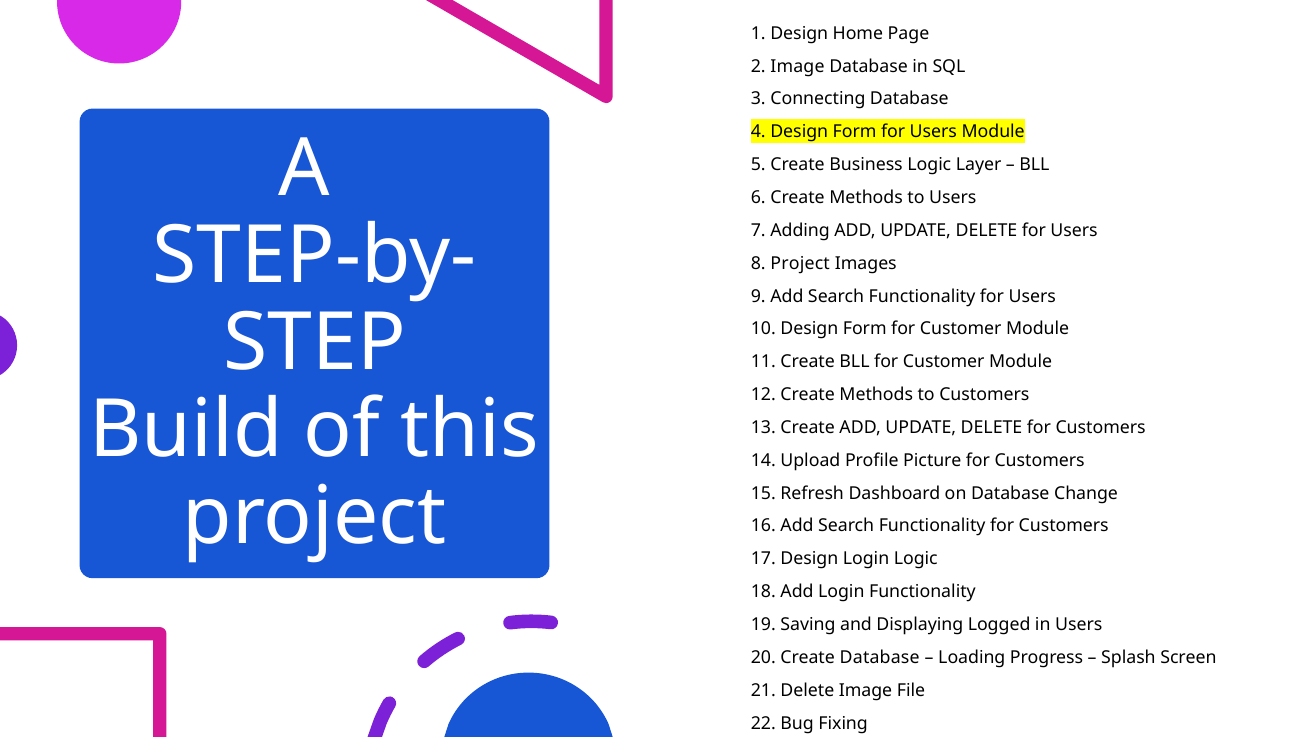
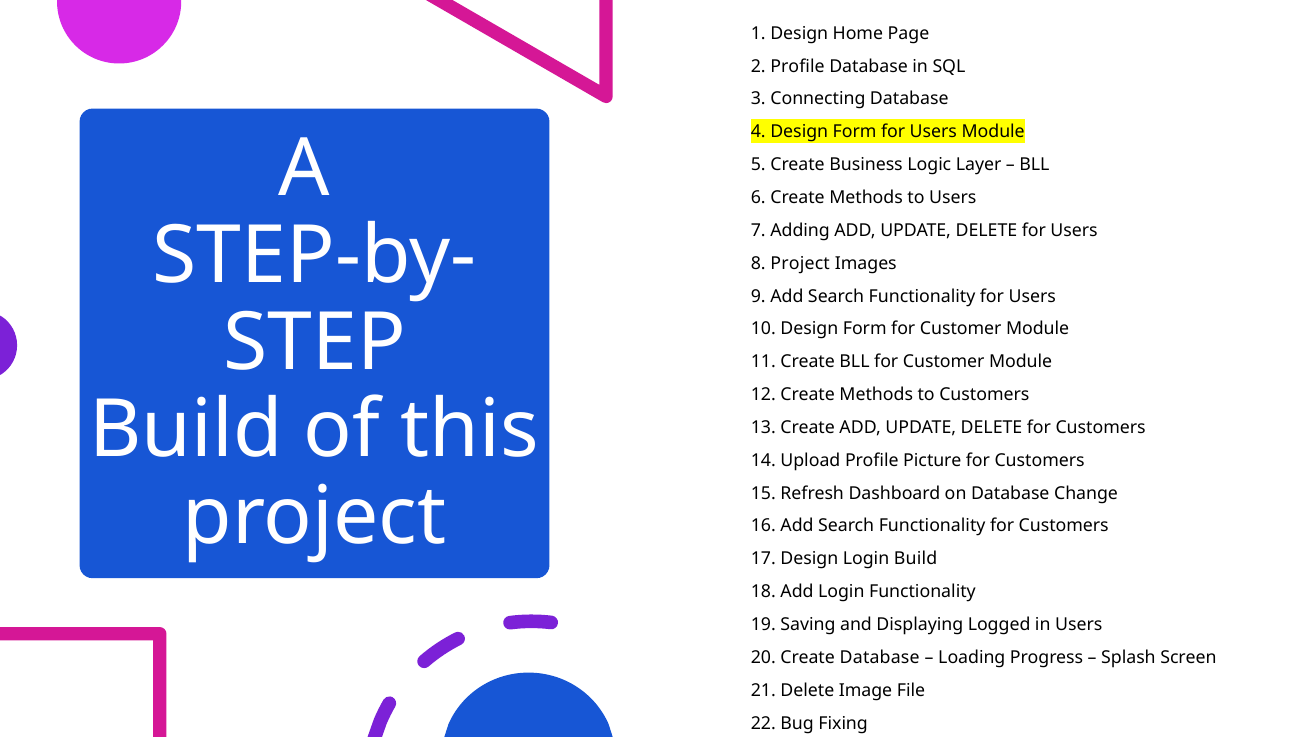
2 Image: Image -> Profile
Login Logic: Logic -> Build
